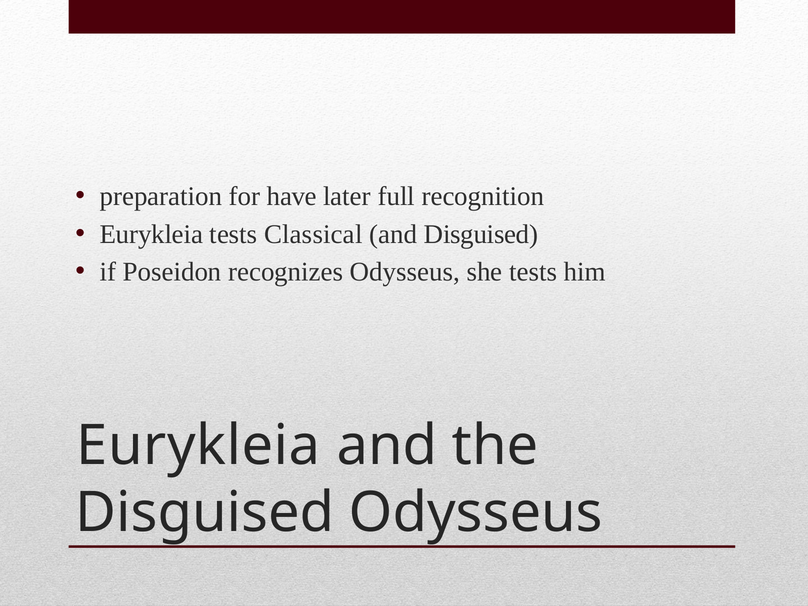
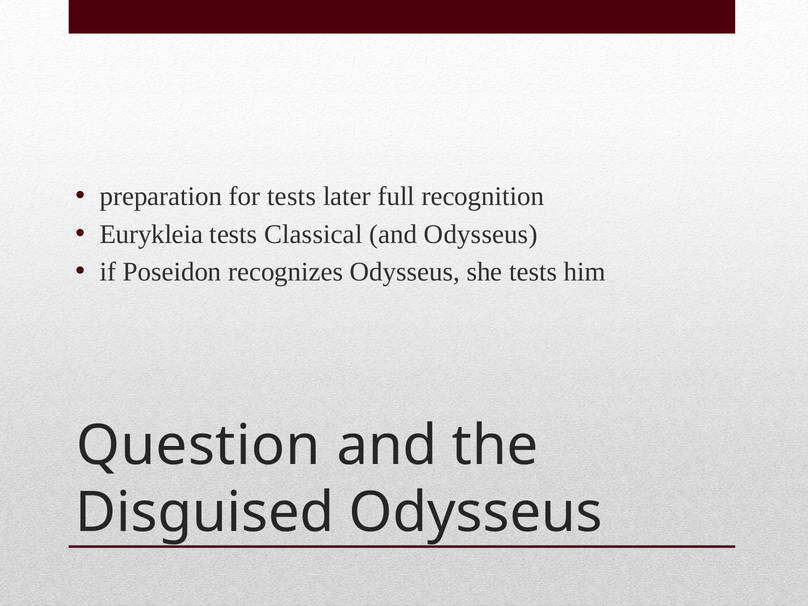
for have: have -> tests
and Disguised: Disguised -> Odysseus
Eurykleia at (198, 446): Eurykleia -> Question
